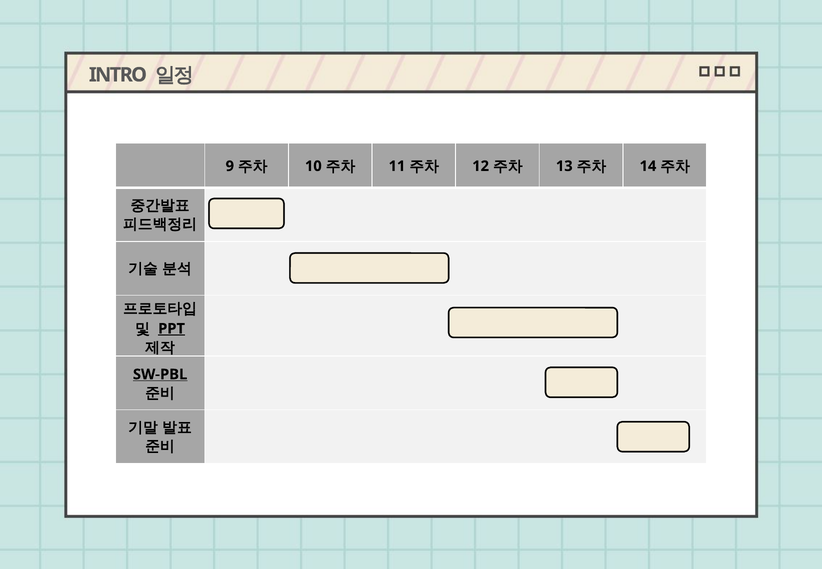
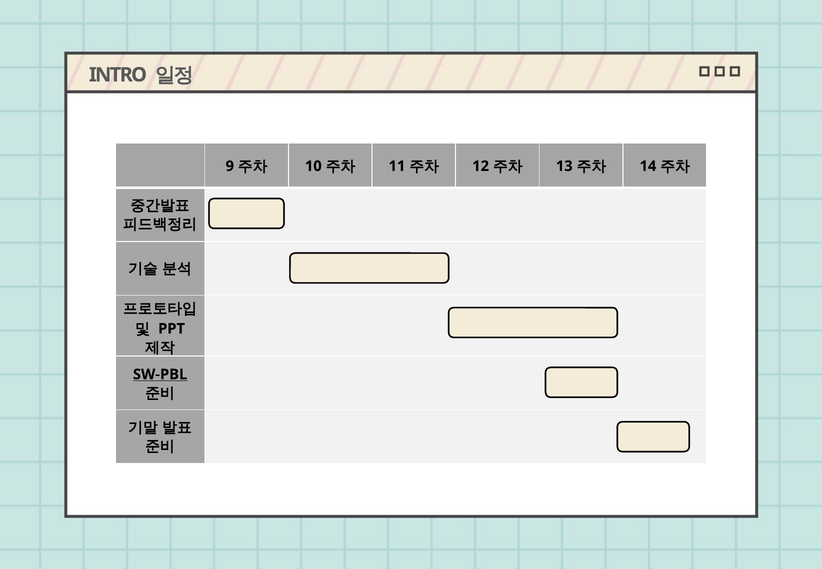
PPT underline: present -> none
